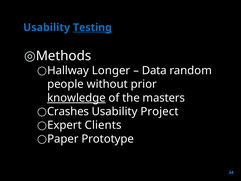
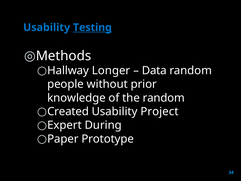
knowledge underline: present -> none
the masters: masters -> random
Crashes: Crashes -> Created
Clients: Clients -> During
